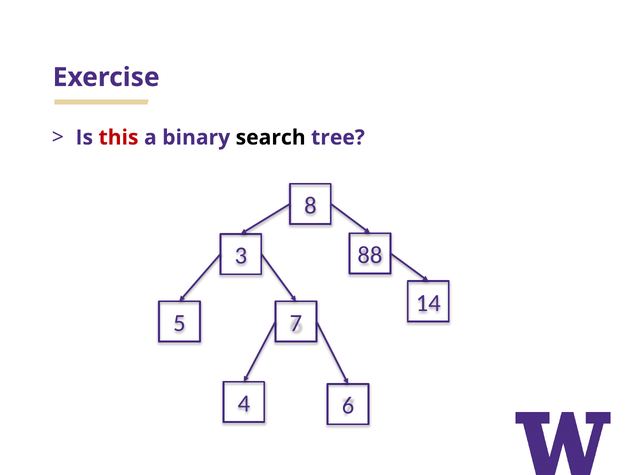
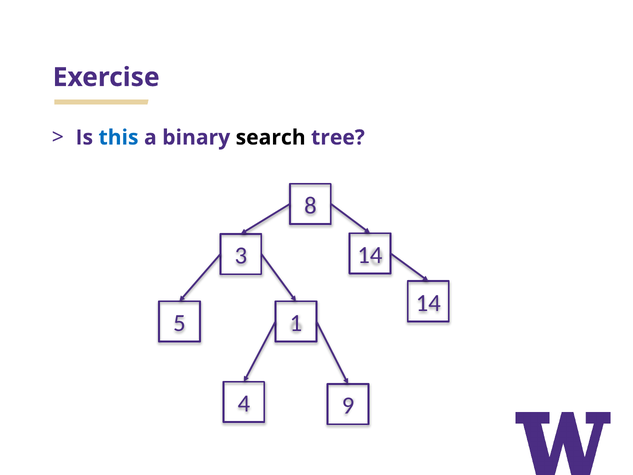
this colour: red -> blue
3 88: 88 -> 14
7: 7 -> 1
6: 6 -> 9
